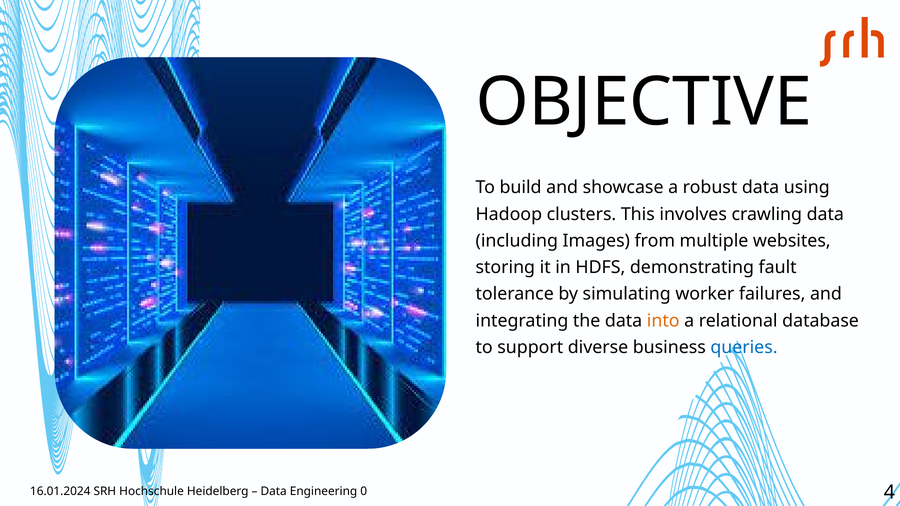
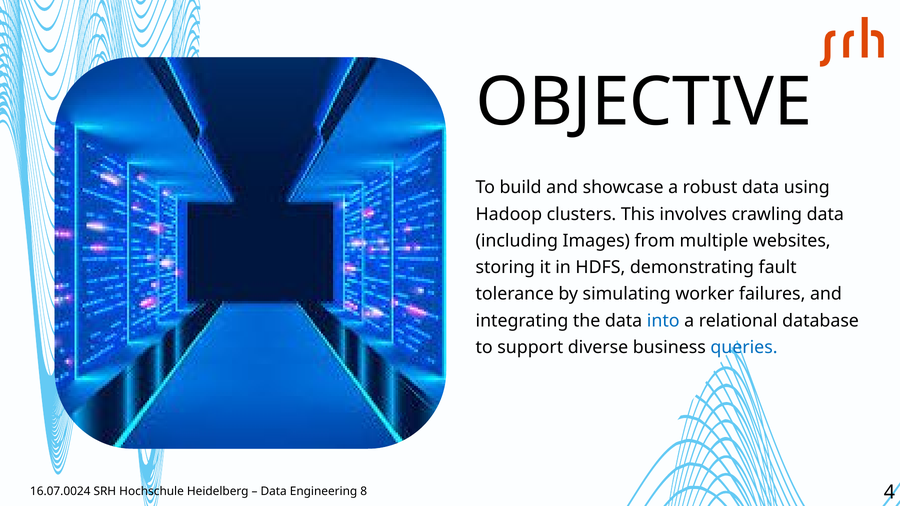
into colour: orange -> blue
16.01.2024: 16.01.2024 -> 16.07.0024
0: 0 -> 8
